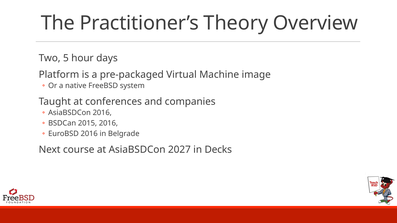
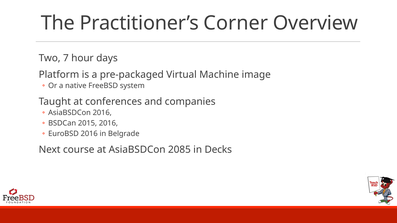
Theory: Theory -> Corner
5: 5 -> 7
2027: 2027 -> 2085
